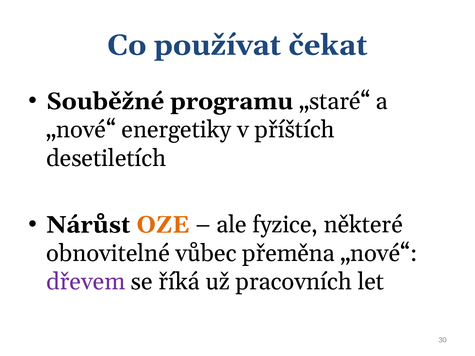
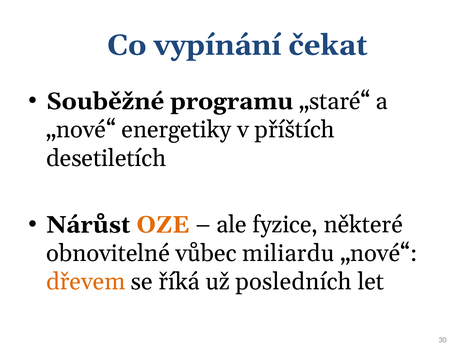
používat: používat -> vypínání
přeměna: přeměna -> miliardu
dřevem colour: purple -> orange
pracovních: pracovních -> posledních
